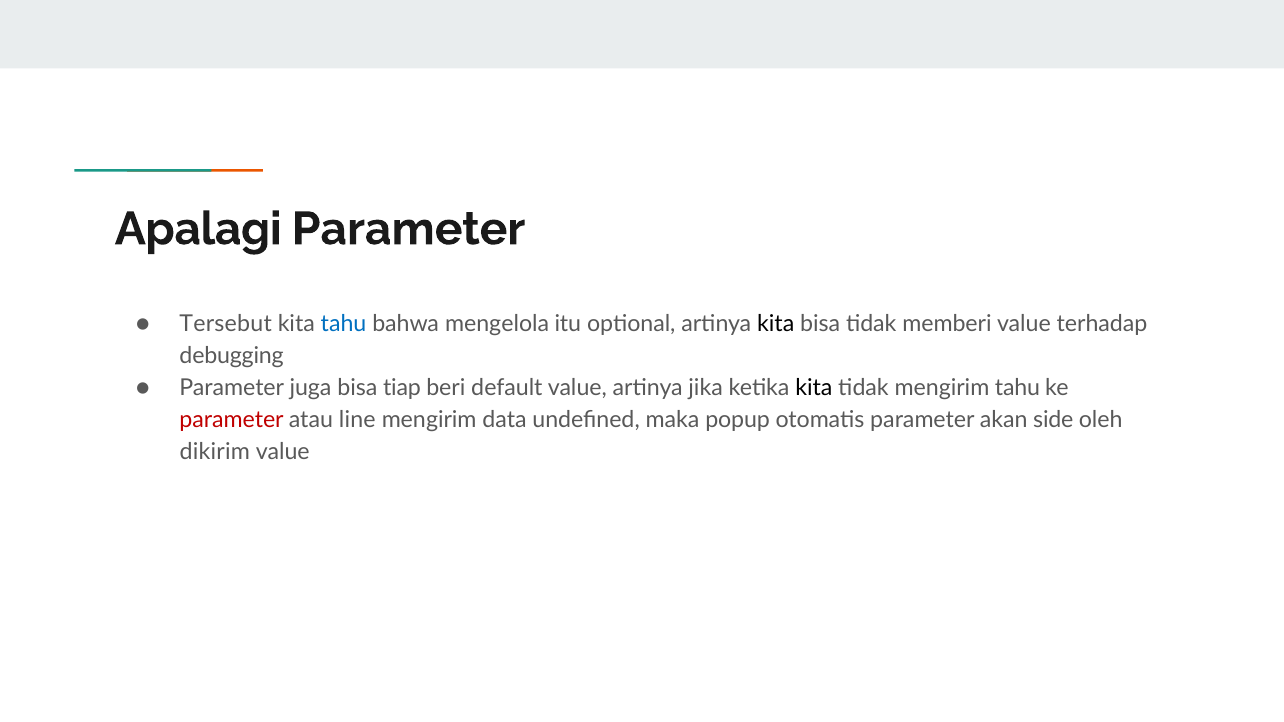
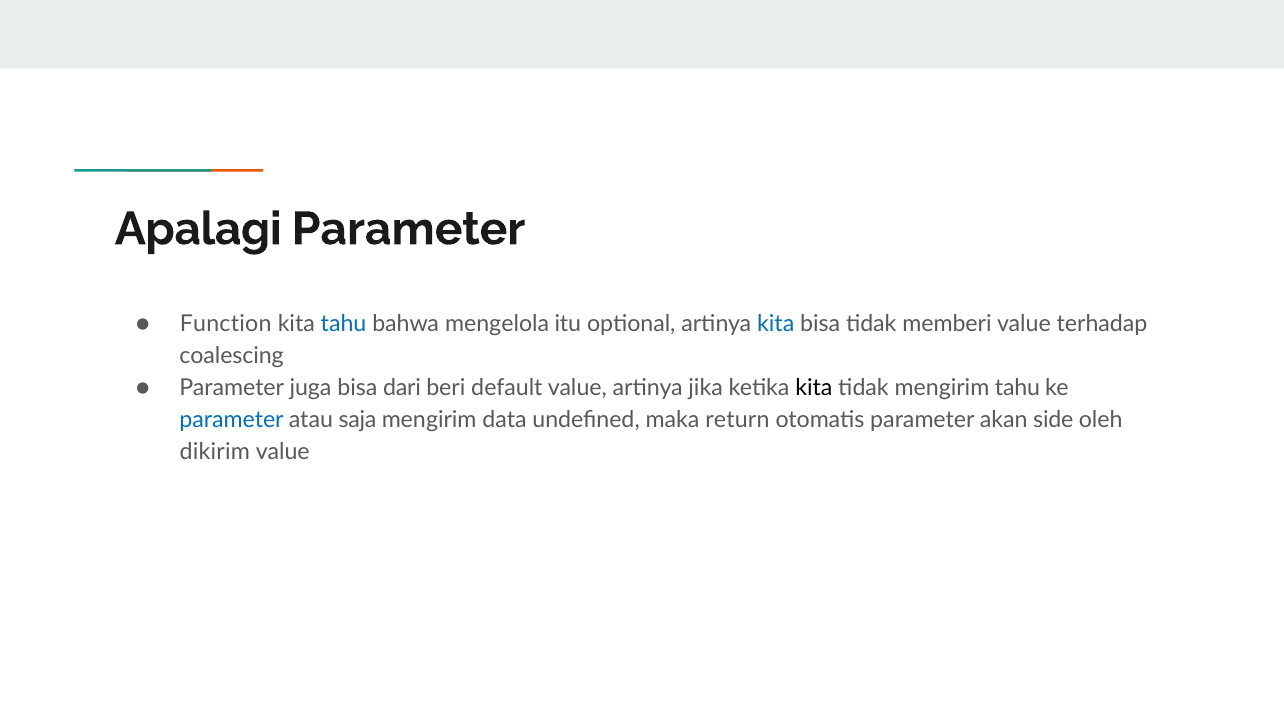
Tersebut: Tersebut -> Function
kita at (776, 324) colour: black -> blue
debugging: debugging -> coalescing
tiap: tiap -> dari
parameter at (232, 420) colour: red -> blue
line: line -> saja
popup: popup -> return
